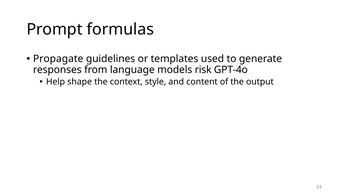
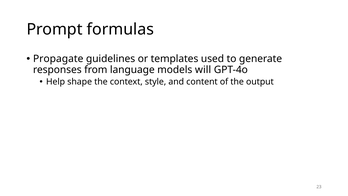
risk: risk -> will
